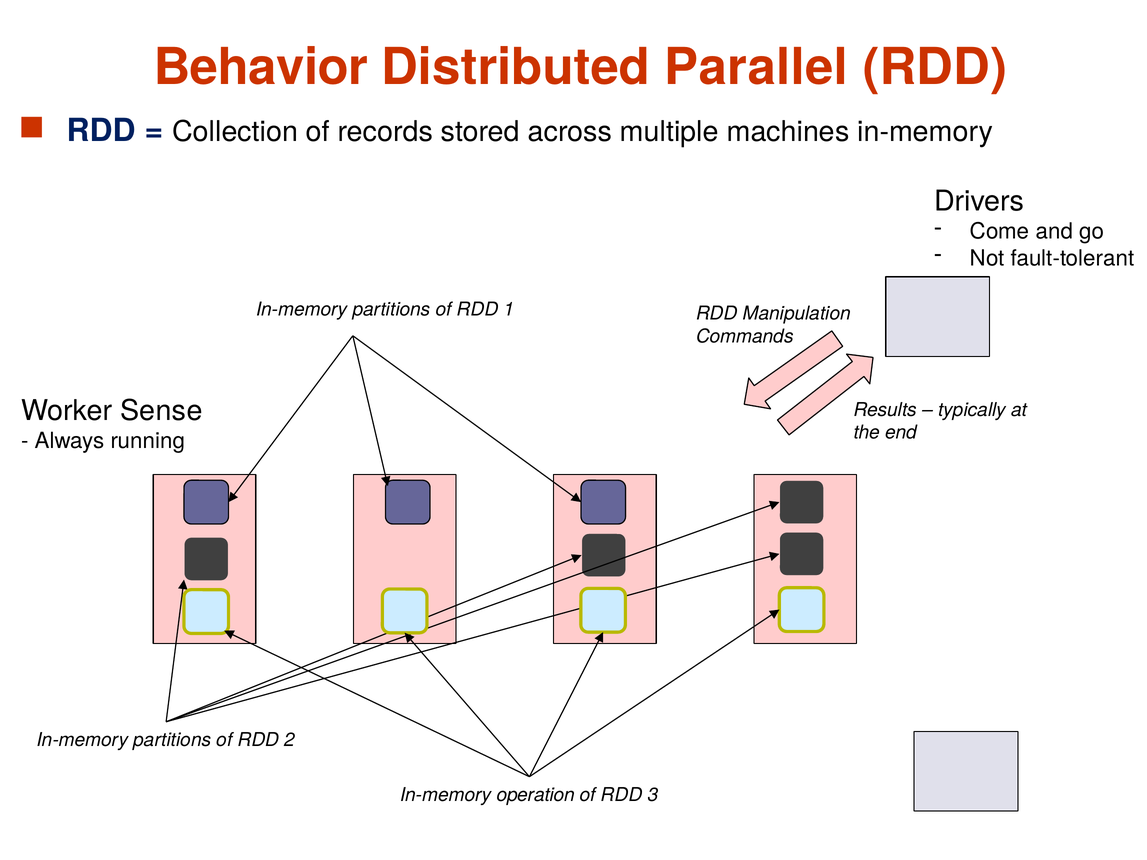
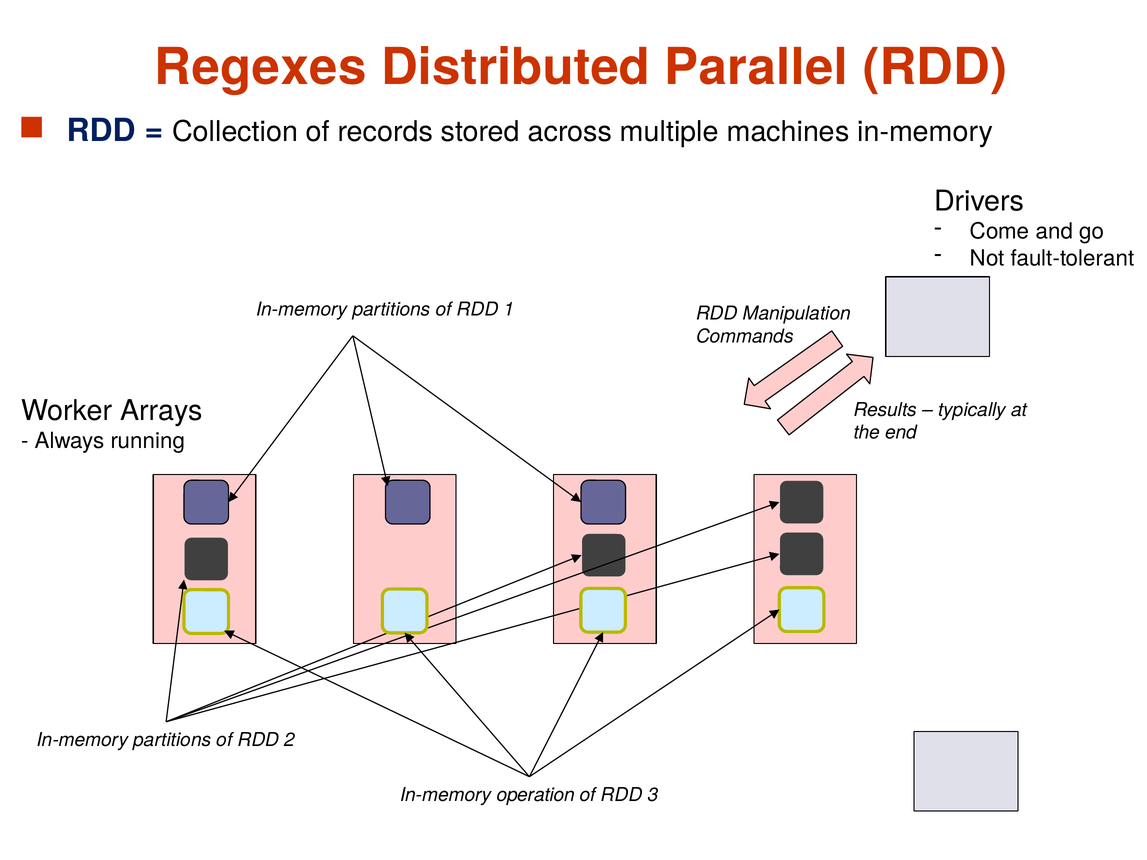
Behavior: Behavior -> Regexes
Sense: Sense -> Arrays
